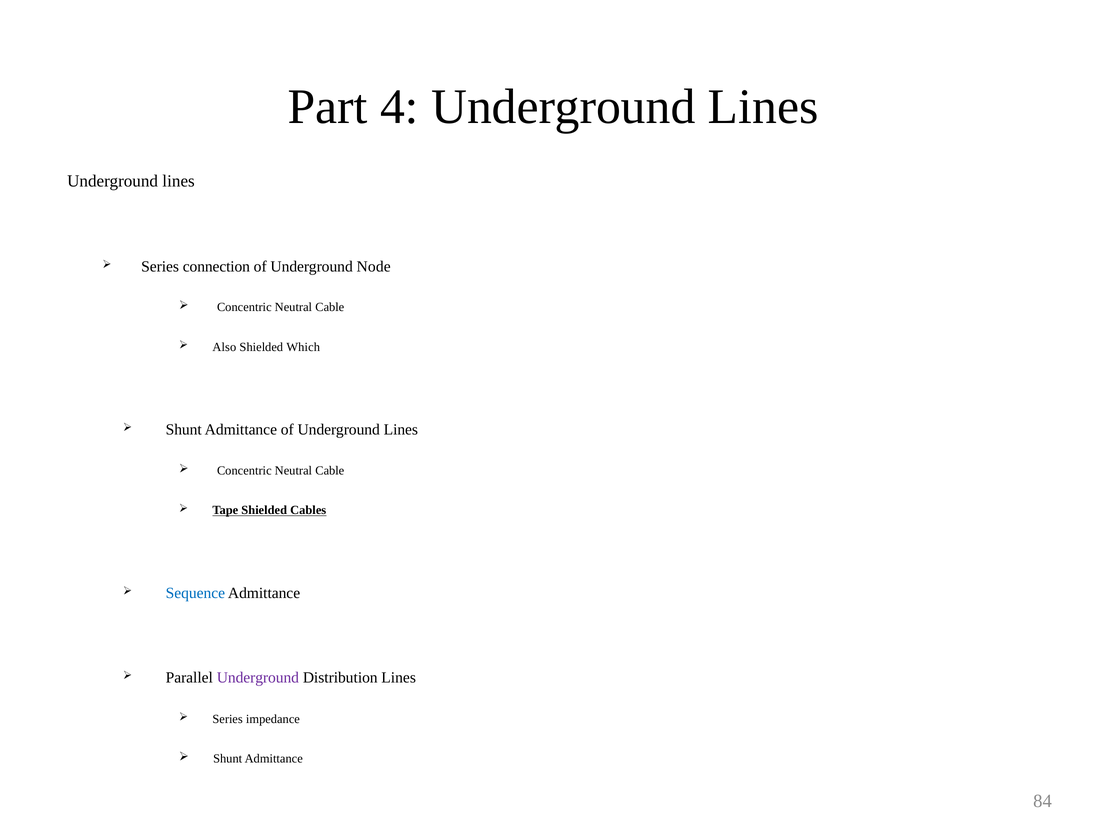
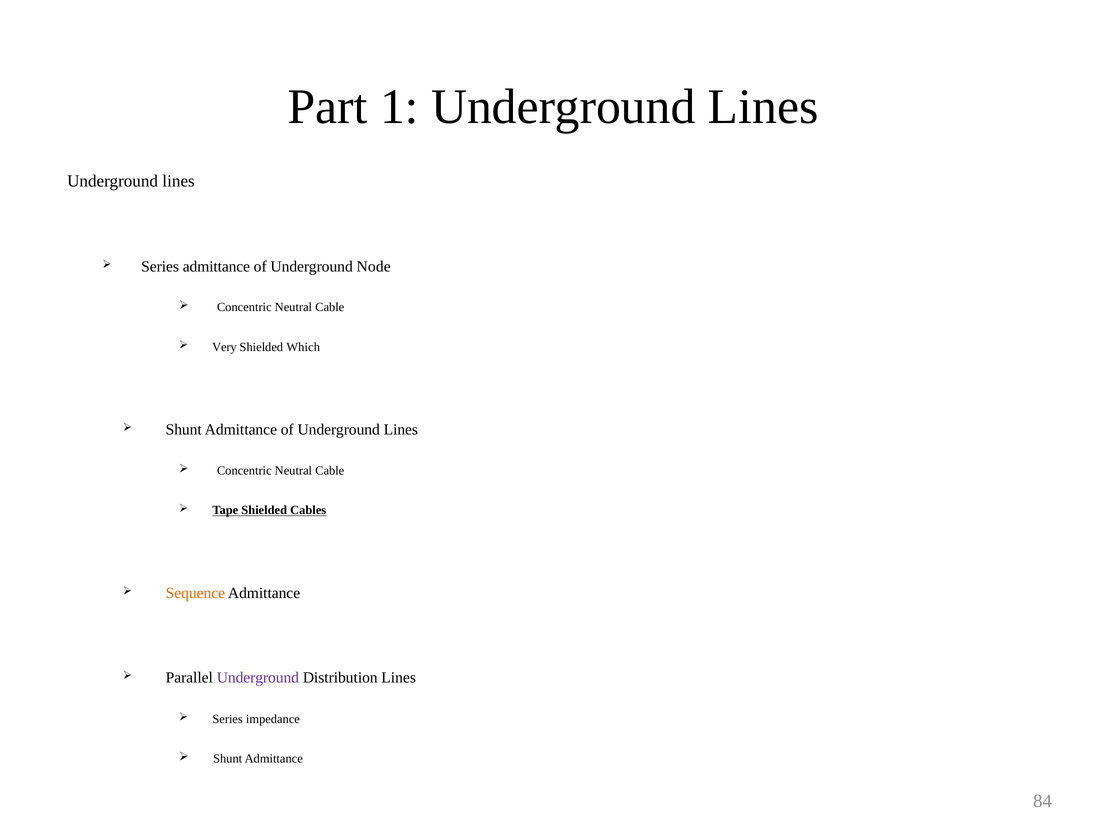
4: 4 -> 1
Series connection: connection -> admittance
Also: Also -> Very
Sequence colour: blue -> orange
